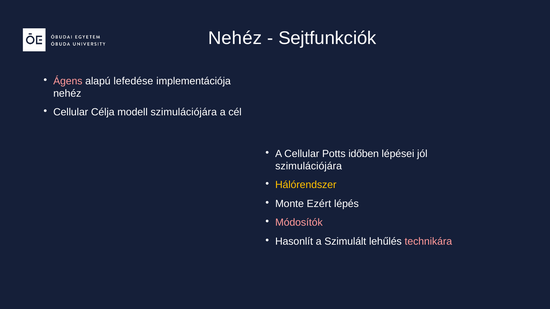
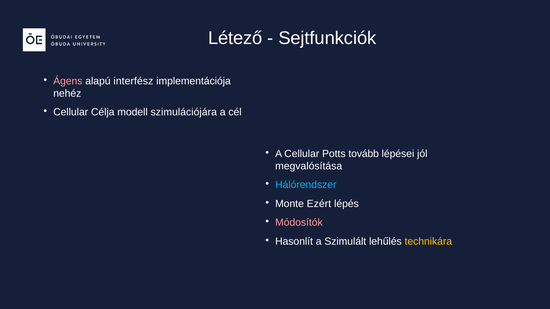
Nehéz at (235, 38): Nehéz -> Létező
lefedése: lefedése -> interfész
időben: időben -> tovább
szimulációjára at (309, 166): szimulációjára -> megvalósítása
Hálórendszer colour: yellow -> light blue
technikára colour: pink -> yellow
